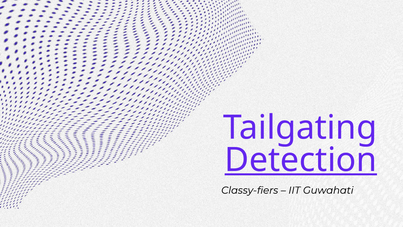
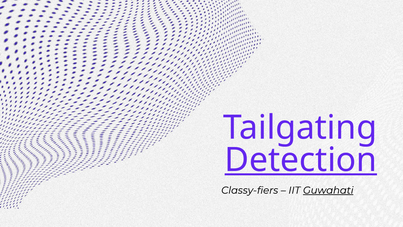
Guwahati underline: none -> present
